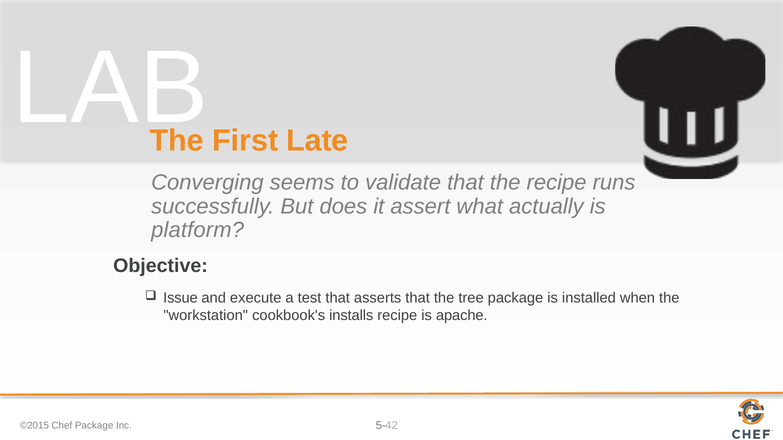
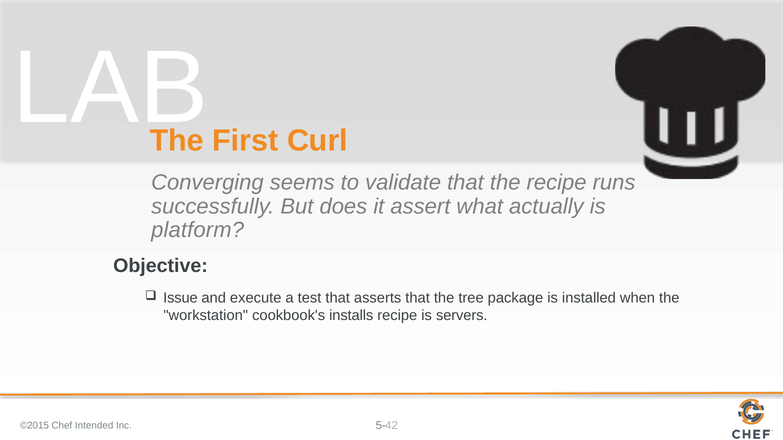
Late: Late -> Curl
apache: apache -> servers
Chef Package: Package -> Intended
